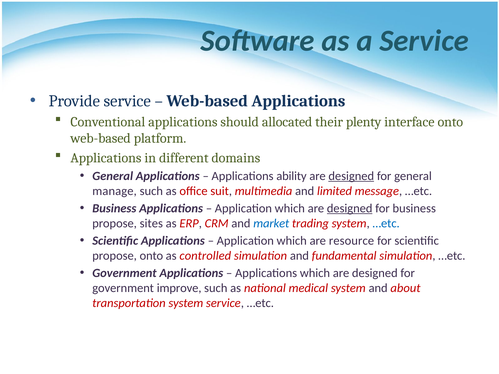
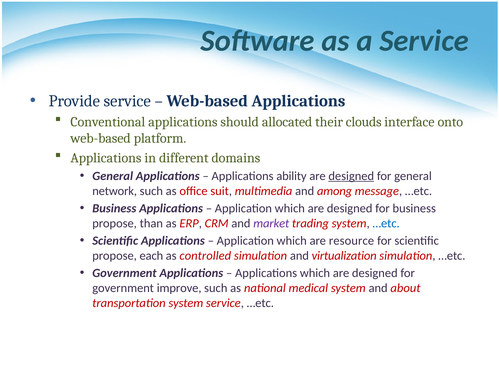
plenty: plenty -> clouds
manage: manage -> network
limited: limited -> among
designed at (350, 209) underline: present -> none
sites: sites -> than
market colour: blue -> purple
propose onto: onto -> each
fundamental: fundamental -> virtualization
